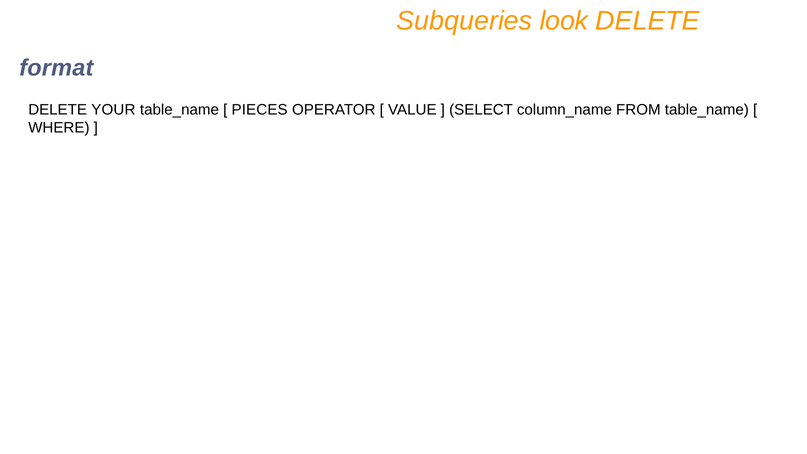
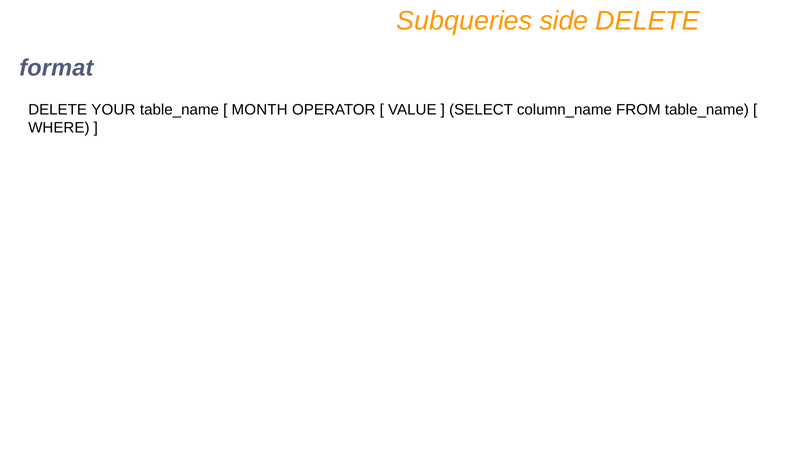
look: look -> side
PIECES: PIECES -> MONTH
